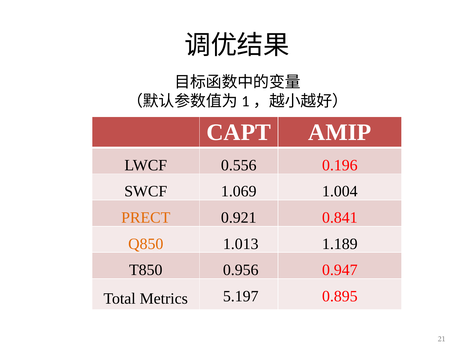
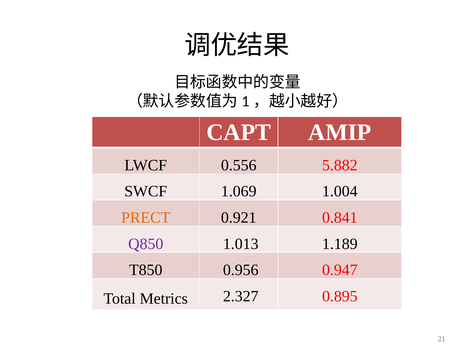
0.196: 0.196 -> 5.882
Q850 colour: orange -> purple
5.197: 5.197 -> 2.327
